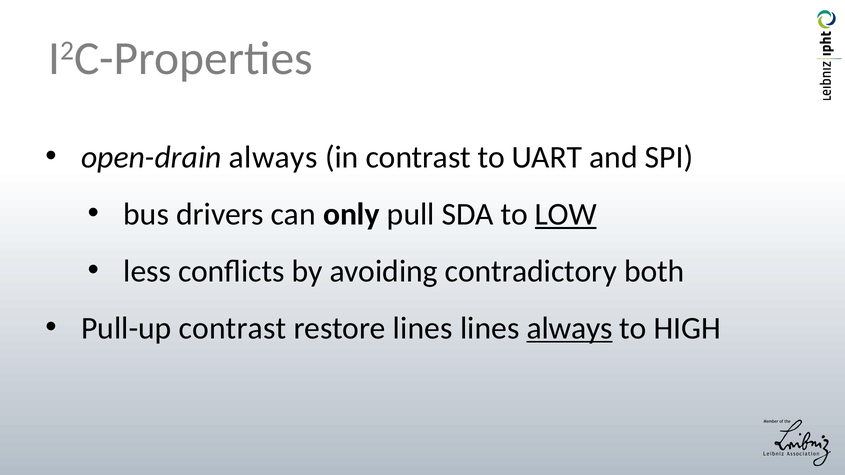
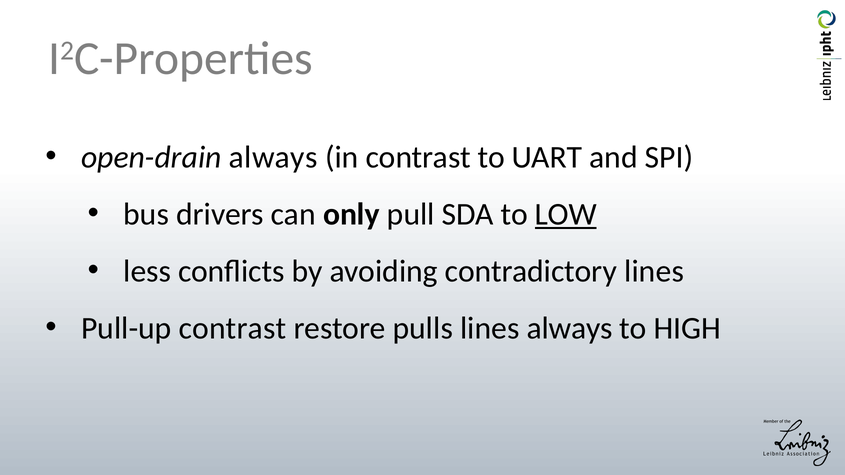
contradictory both: both -> lines
restore lines: lines -> pulls
always at (570, 328) underline: present -> none
